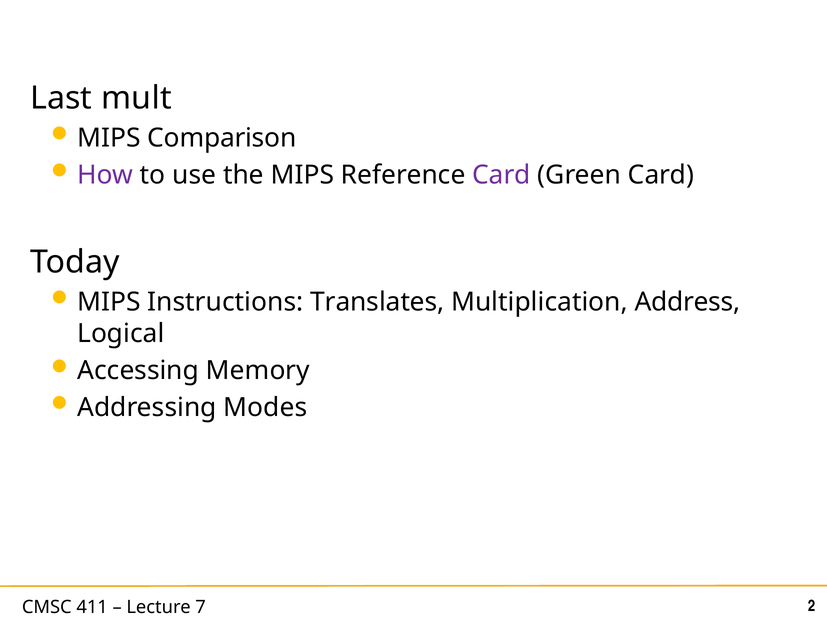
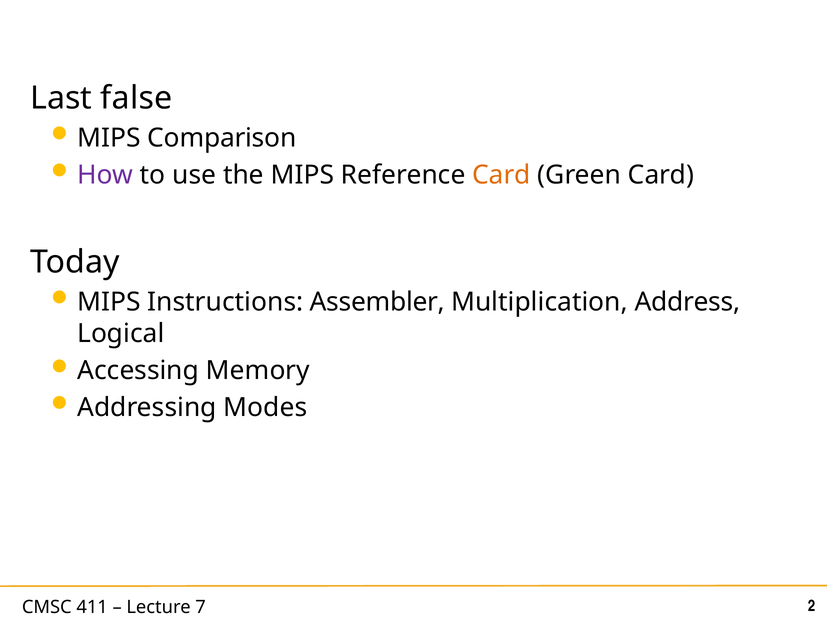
mult: mult -> false
Card at (502, 175) colour: purple -> orange
Translates: Translates -> Assembler
